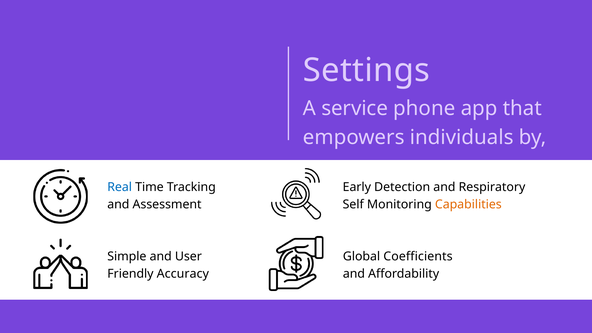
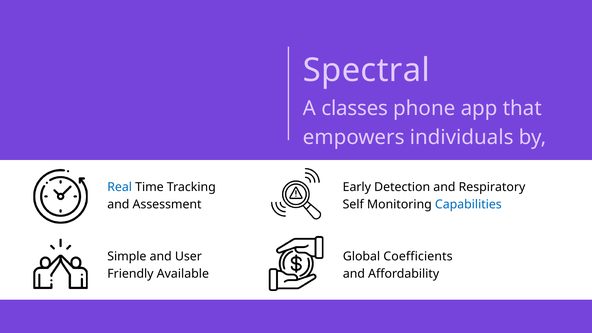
Settings: Settings -> Spectral
service: service -> classes
Capabilities colour: orange -> blue
Accuracy: Accuracy -> Available
